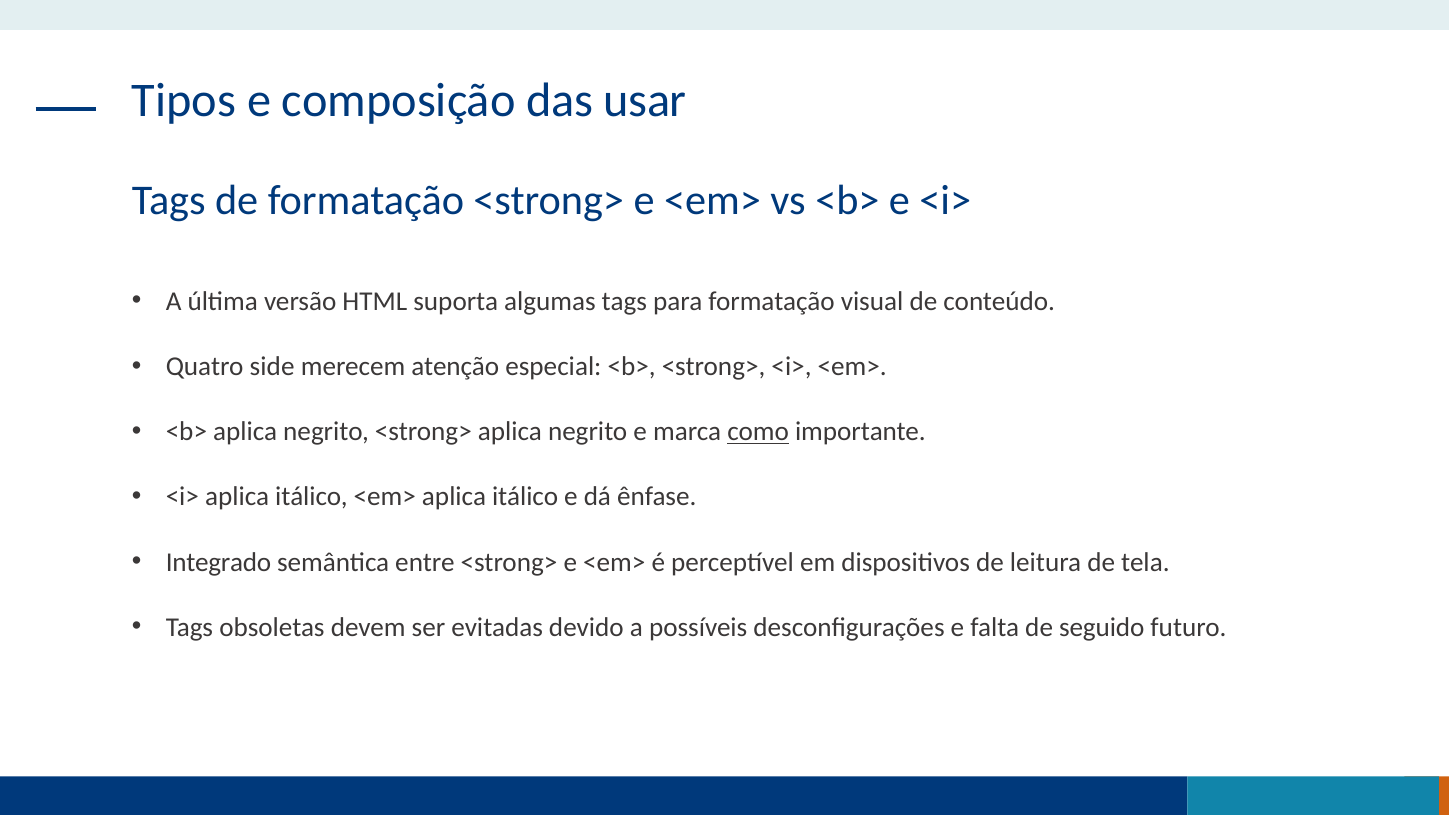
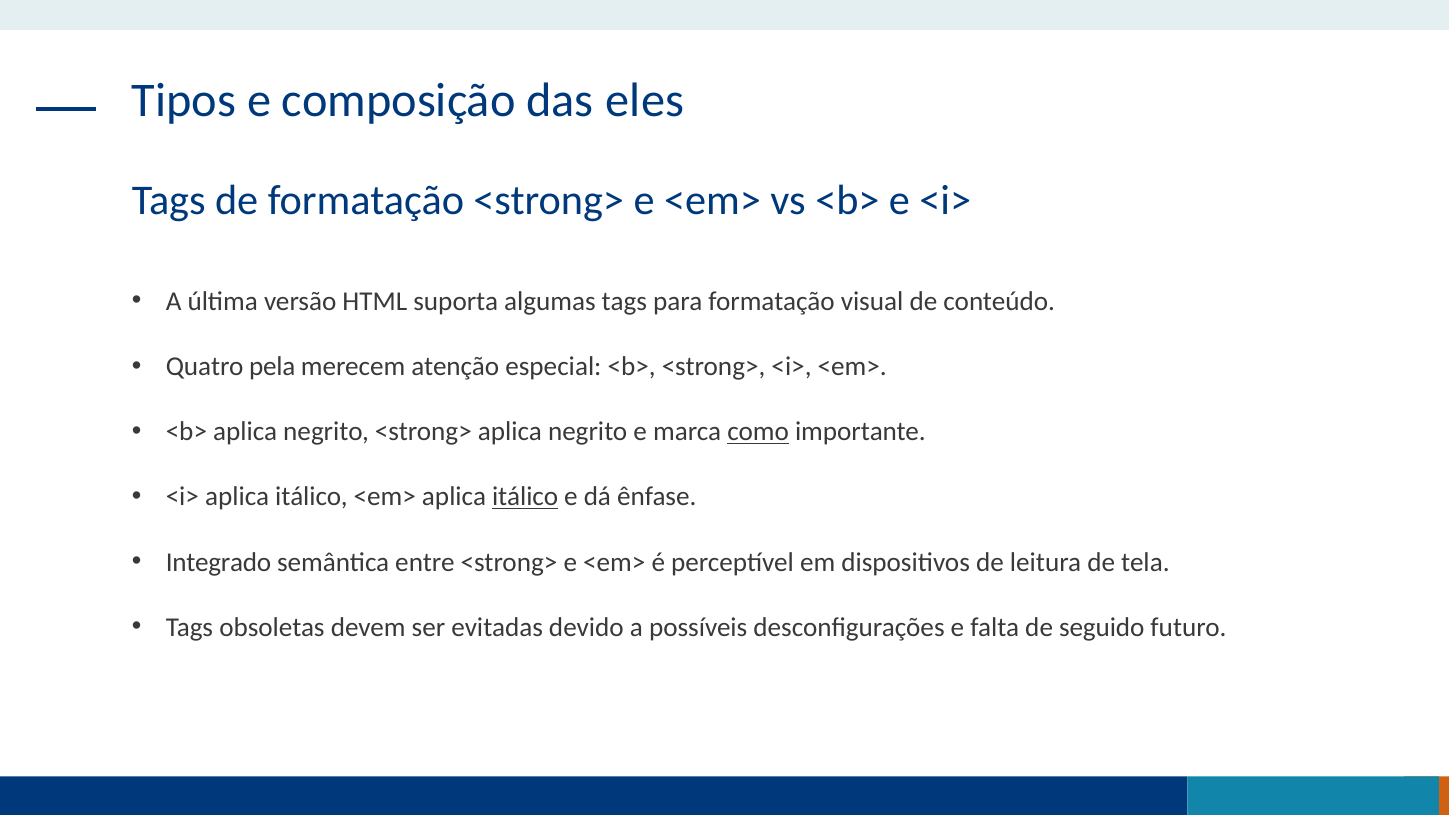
usar: usar -> eles
side: side -> pela
itálico at (525, 497) underline: none -> present
